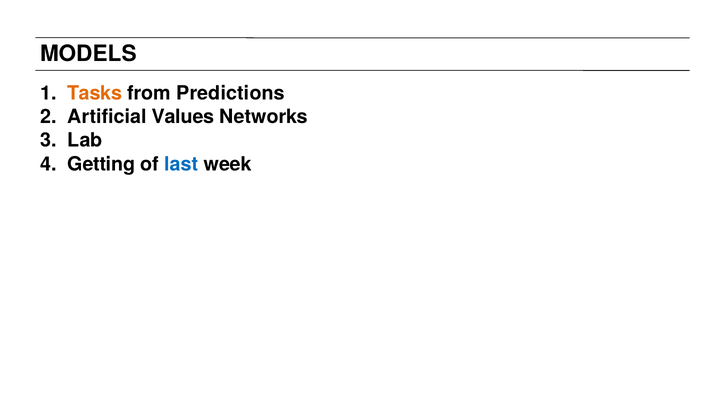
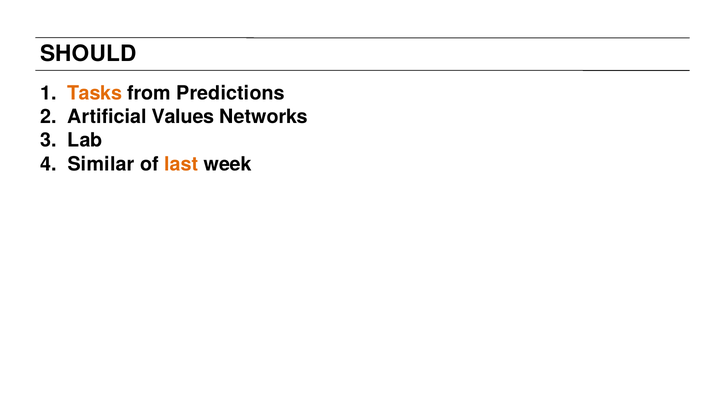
MODELS: MODELS -> SHOULD
Getting: Getting -> Similar
last colour: blue -> orange
